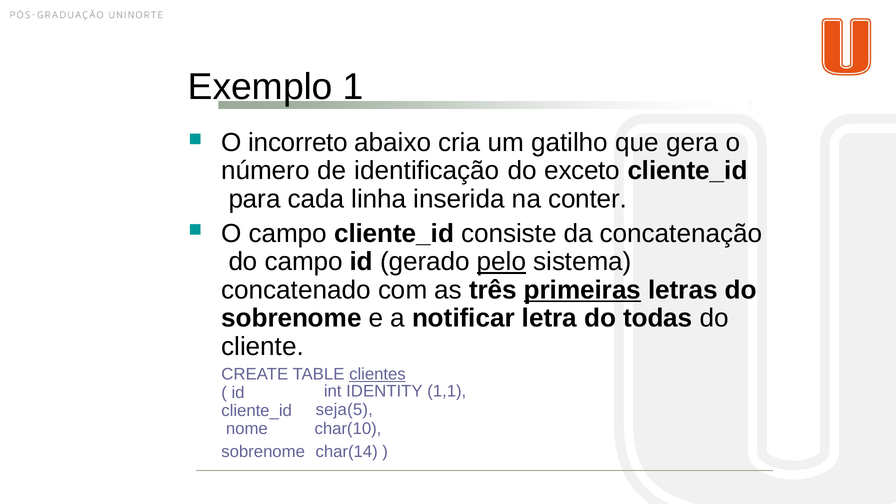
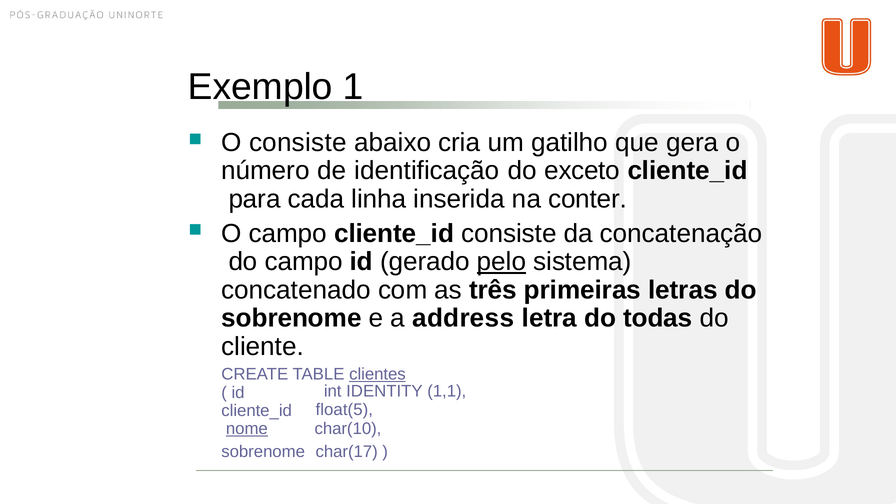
O incorreto: incorreto -> consiste
primeiras underline: present -> none
notificar: notificar -> address
seja(5: seja(5 -> float(5
nome underline: none -> present
char(14: char(14 -> char(17
